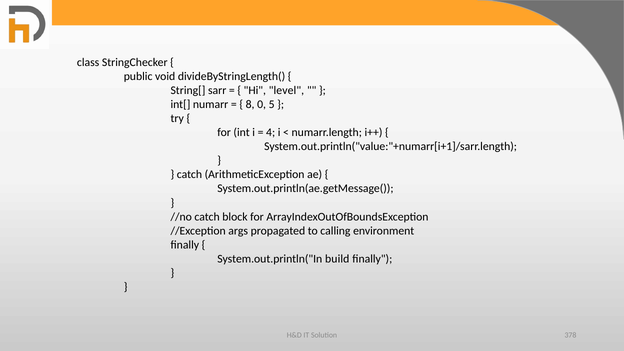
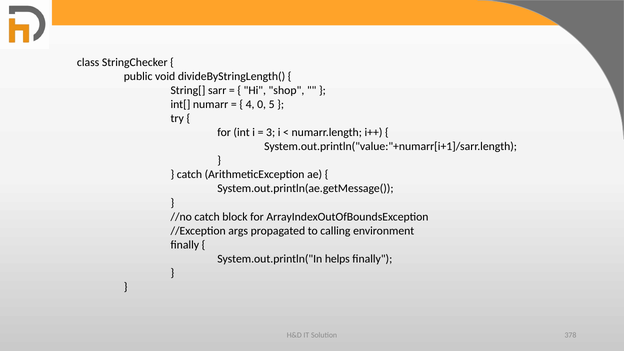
level: level -> shop
8: 8 -> 4
4: 4 -> 3
build: build -> helps
